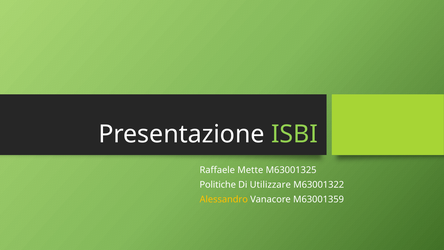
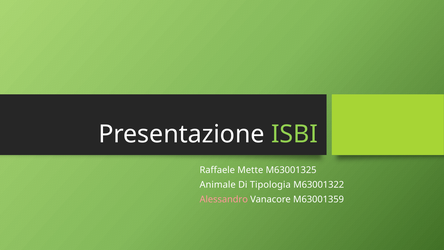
Politiche: Politiche -> Animale
Utilizzare: Utilizzare -> Tipologia
Alessandro colour: yellow -> pink
